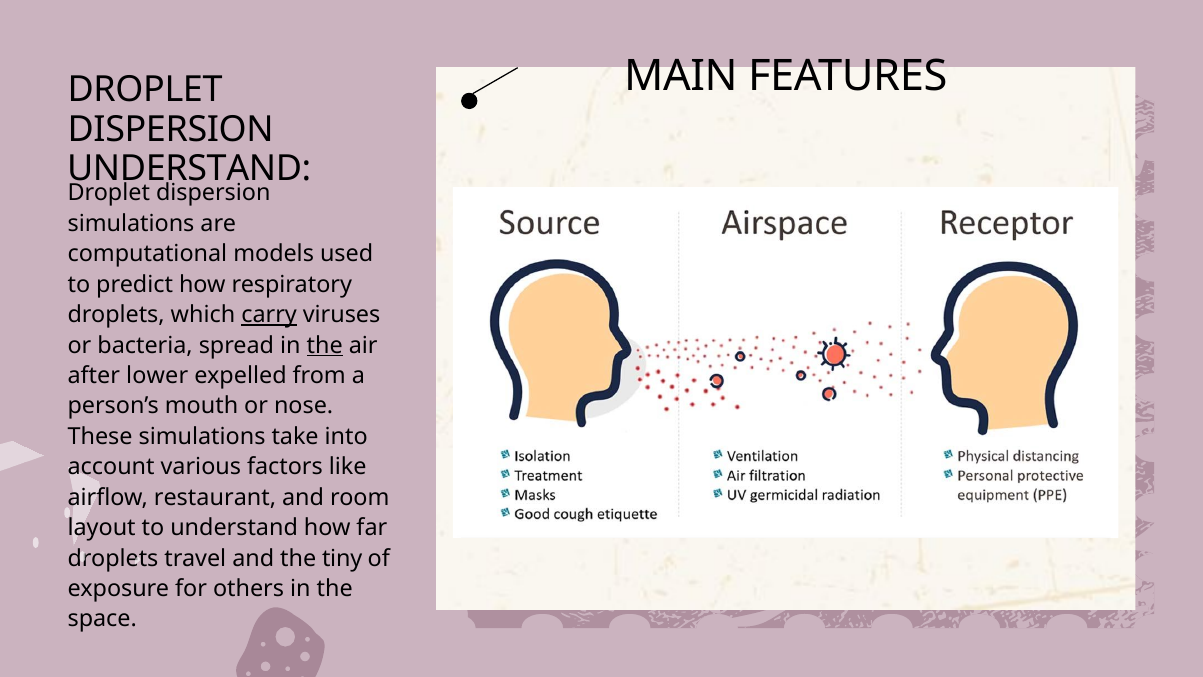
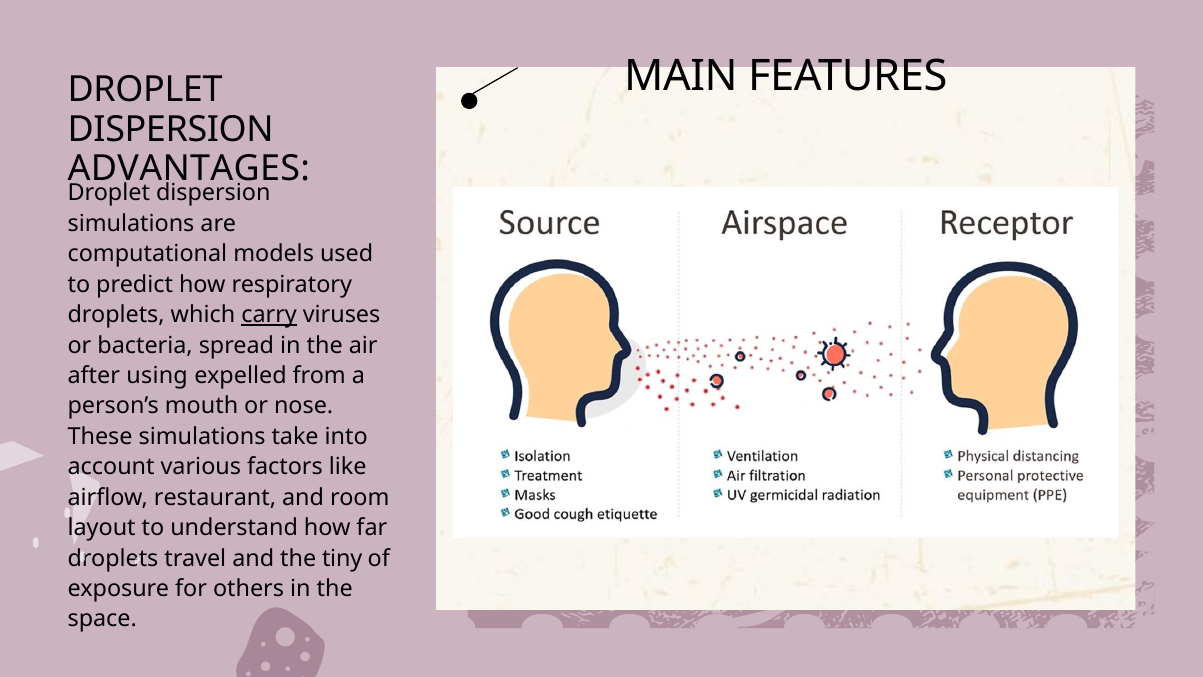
UNDERSTAND at (189, 169): UNDERSTAND -> ADVANTAGES
the at (325, 345) underline: present -> none
lower: lower -> using
